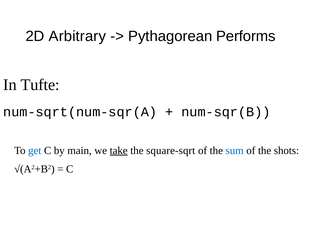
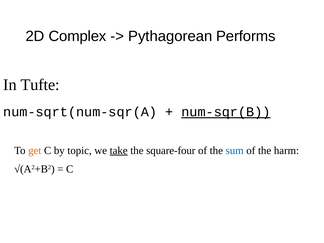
Arbitrary: Arbitrary -> Complex
num-sqr(B underline: none -> present
get colour: blue -> orange
main: main -> topic
square-sqrt: square-sqrt -> square-four
shots: shots -> harm
